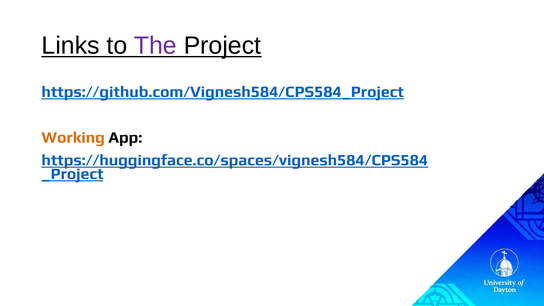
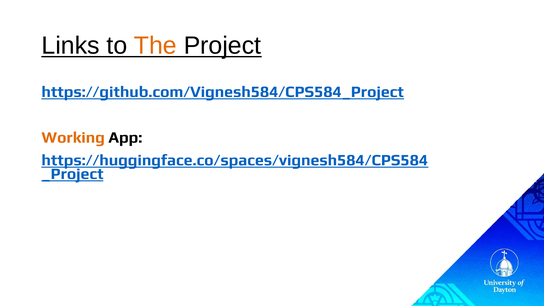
The colour: purple -> orange
